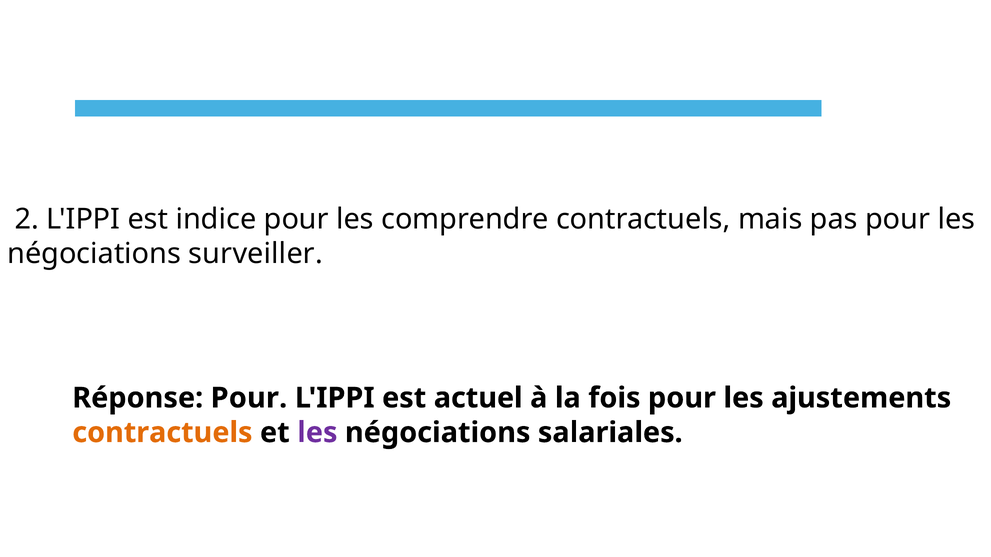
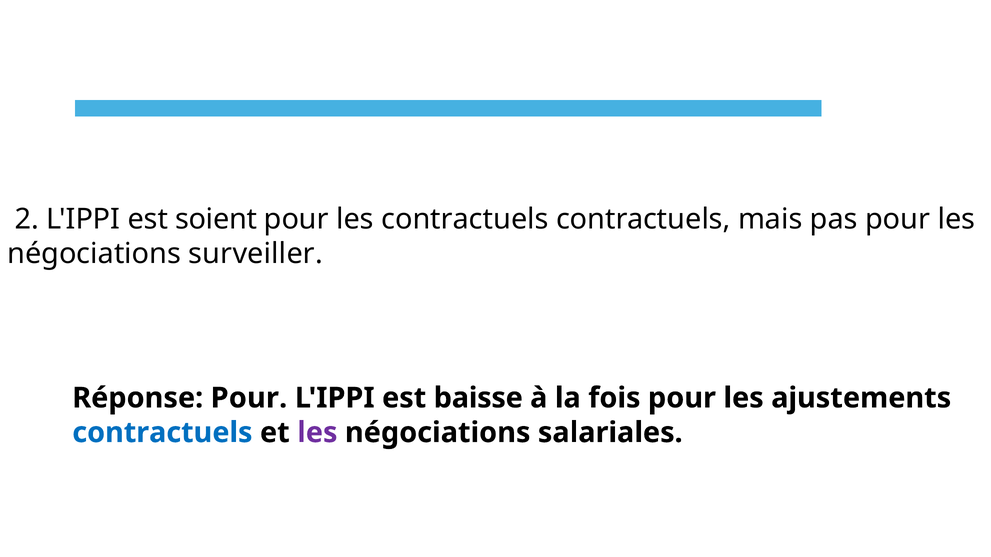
indice: indice -> soient
les comprendre: comprendre -> contractuels
actuel: actuel -> baisse
contractuels at (162, 433) colour: orange -> blue
